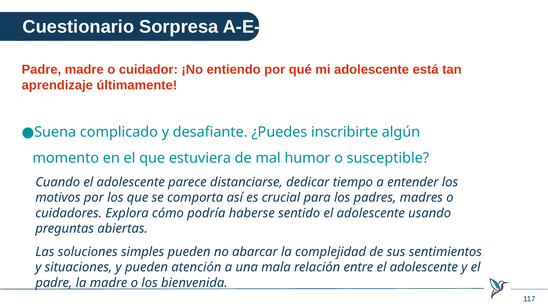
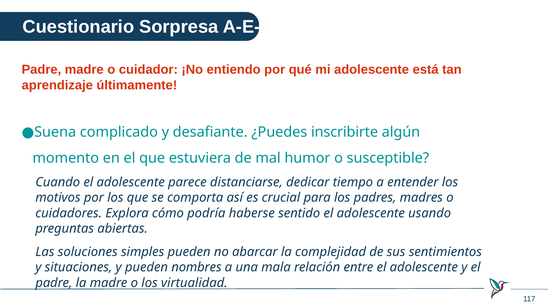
atención: atención -> nombres
bienvenida: bienvenida -> virtualidad
